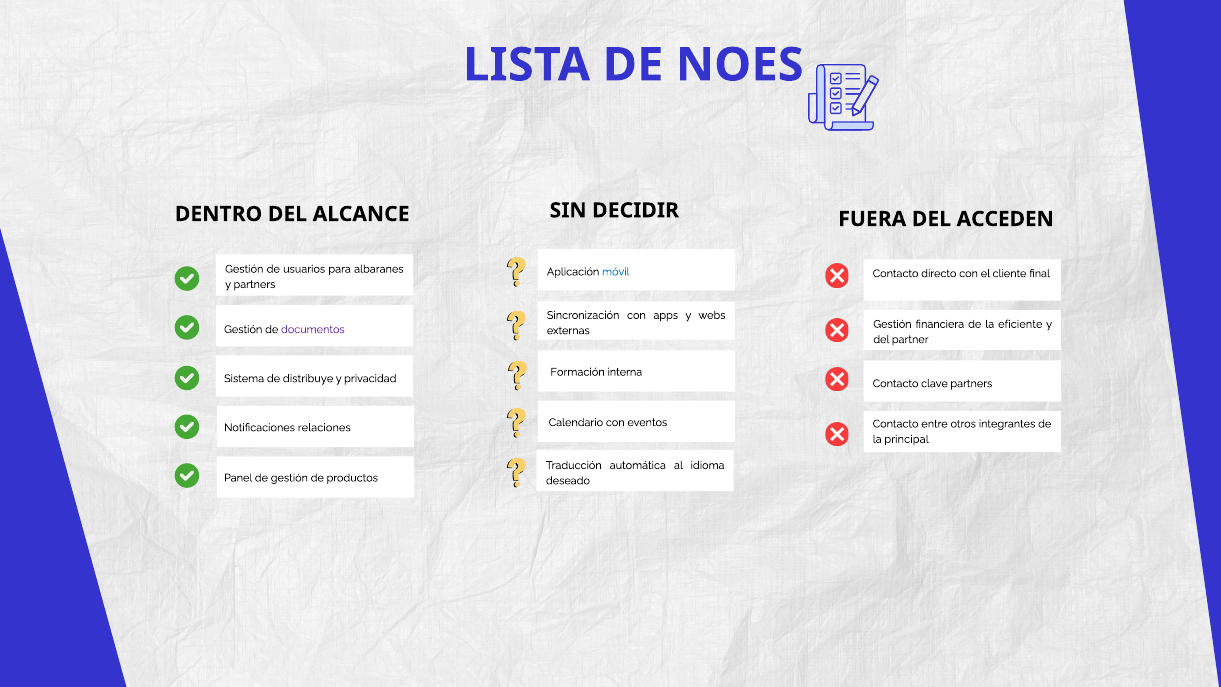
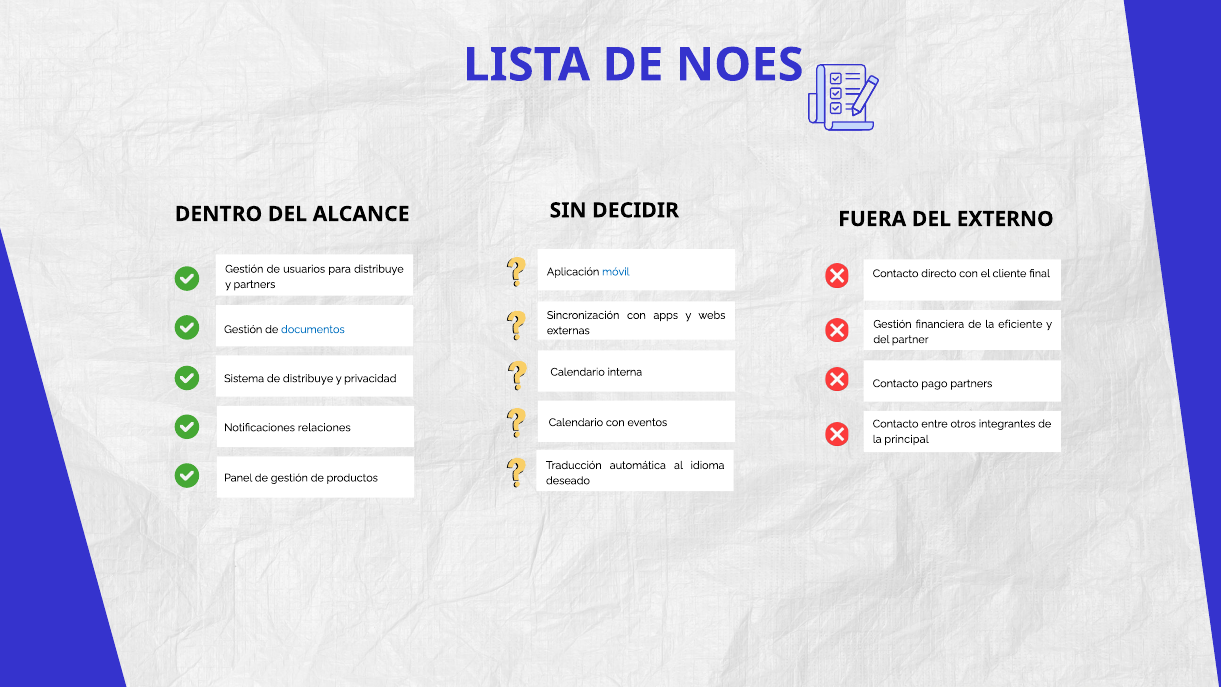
ACCEDEN: ACCEDEN -> EXTERNO
para albaranes: albaranes -> distribuye
documentos colour: purple -> blue
Formación at (578, 372): Formación -> Calendario
clave: clave -> pago
